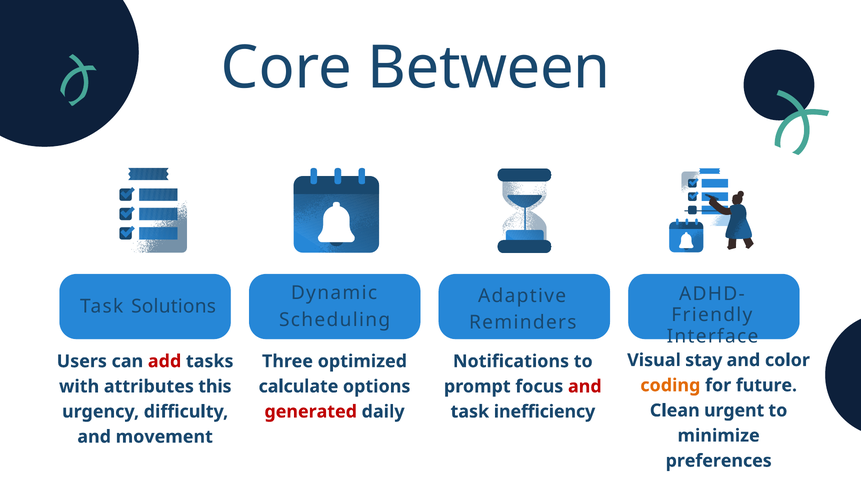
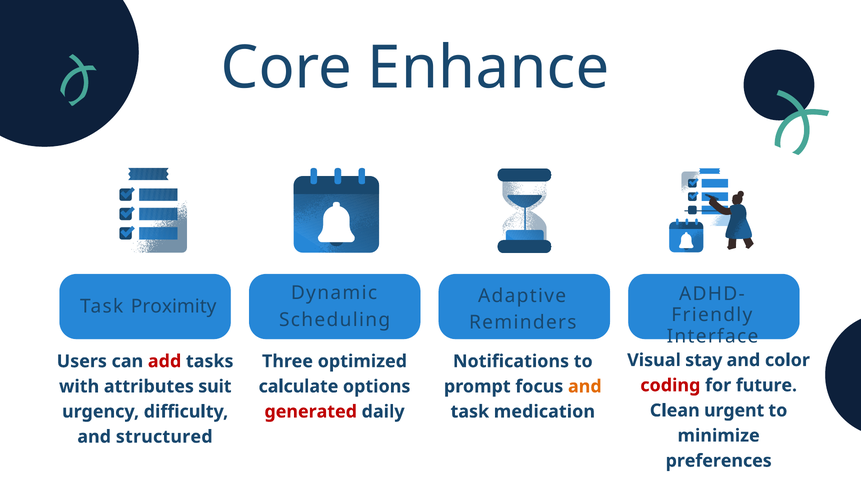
Between: Between -> Enhance
Solutions: Solutions -> Proximity
coding colour: orange -> red
this: this -> suit
and at (585, 386) colour: red -> orange
inefficiency: inefficiency -> medication
movement: movement -> structured
